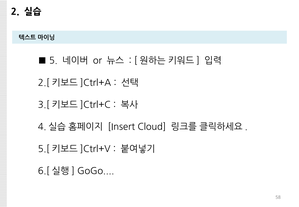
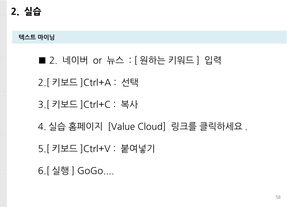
5 at (53, 61): 5 -> 2
Insert: Insert -> Value
